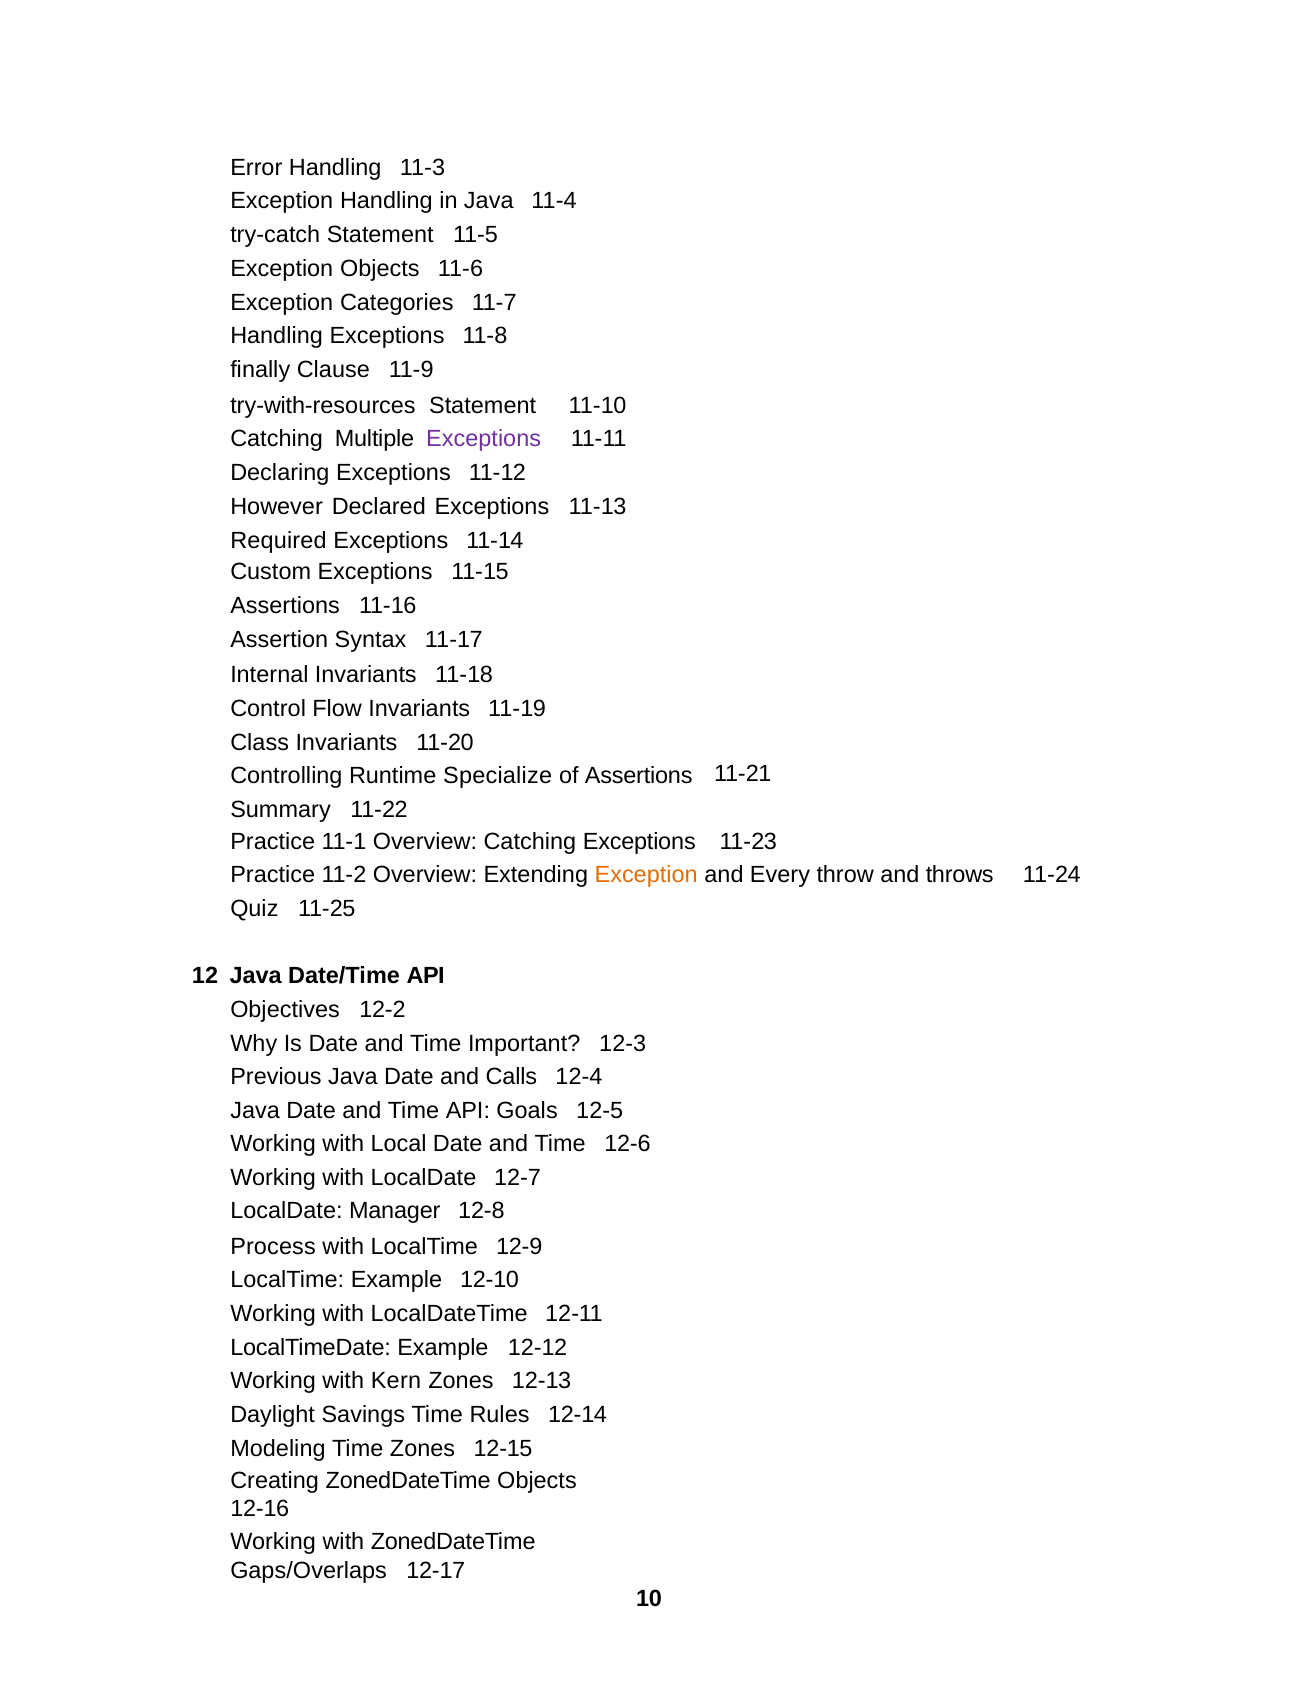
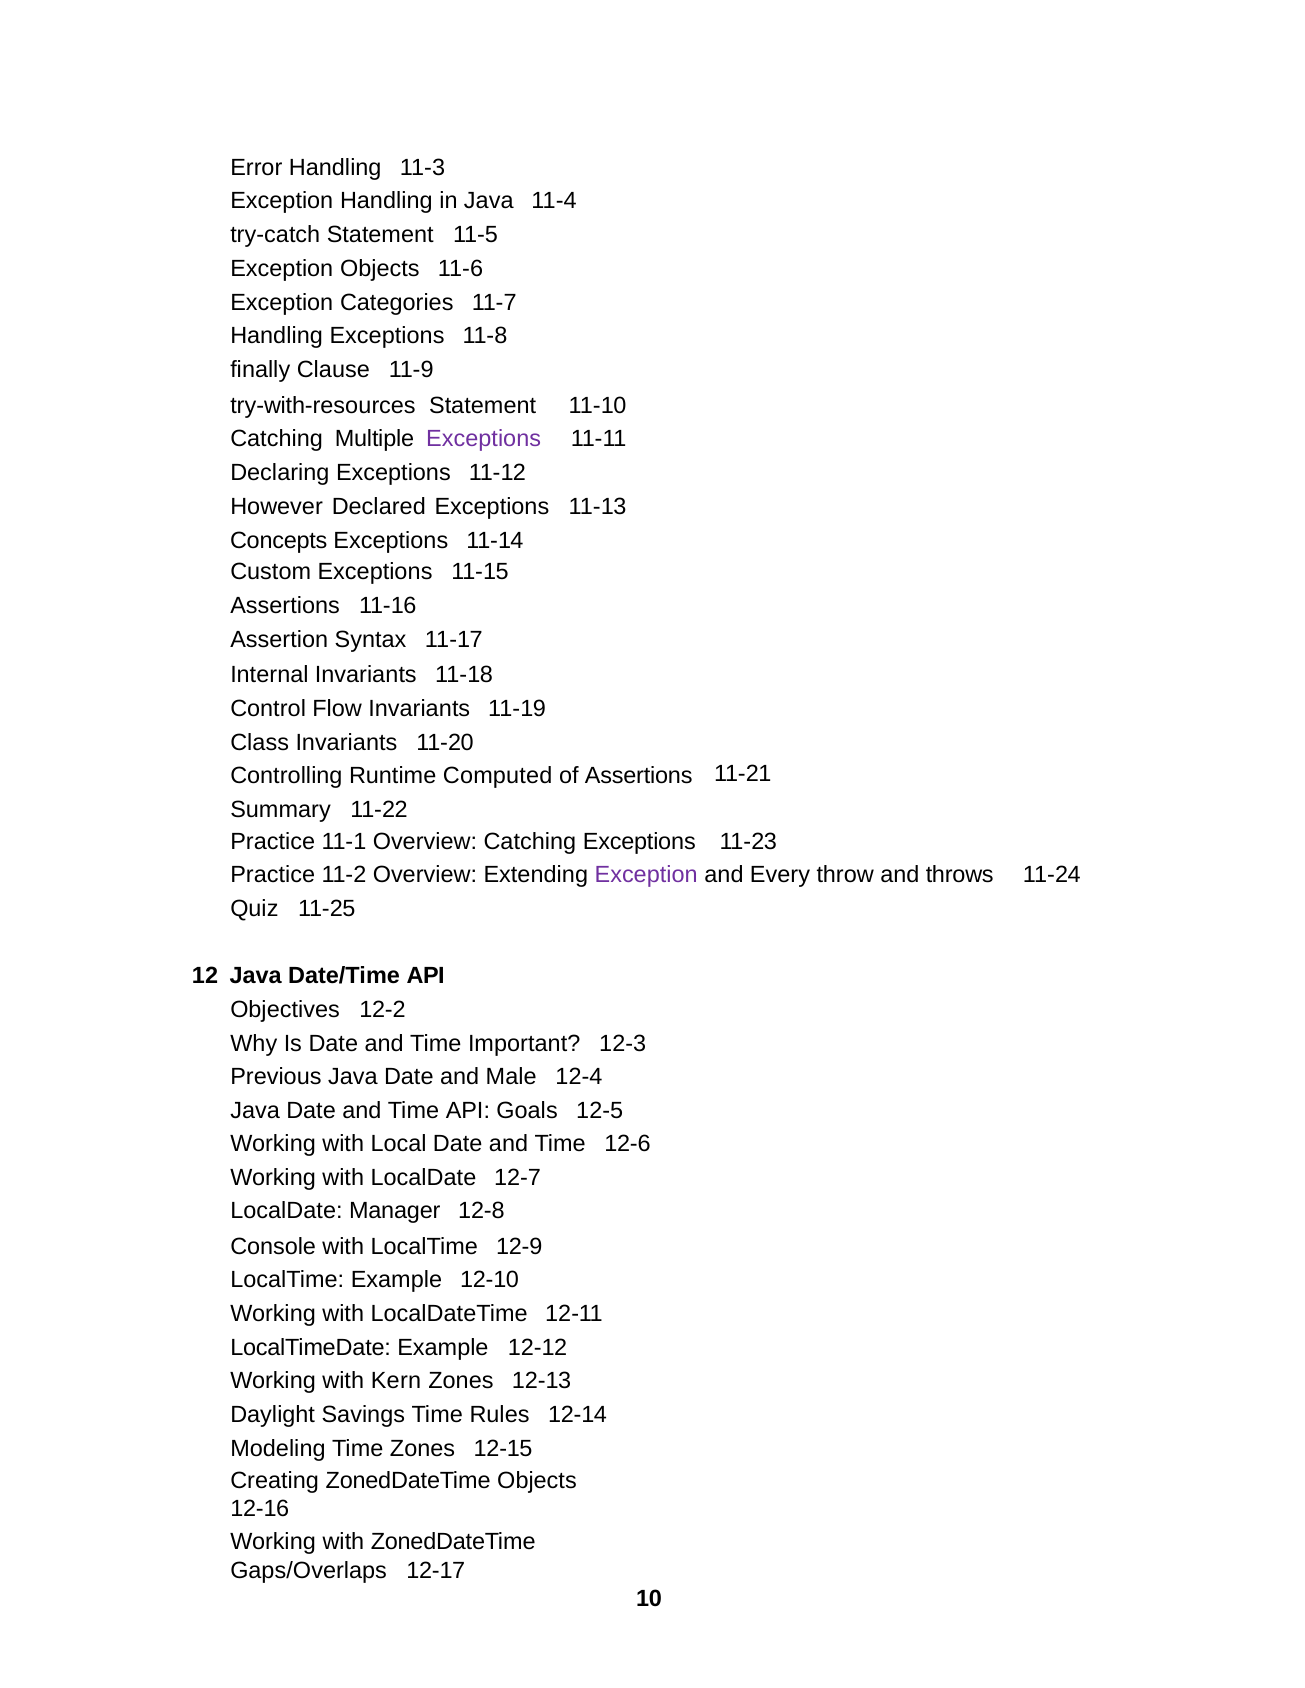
Required: Required -> Concepts
Specialize: Specialize -> Computed
Exception at (646, 875) colour: orange -> purple
Calls: Calls -> Male
Process: Process -> Console
